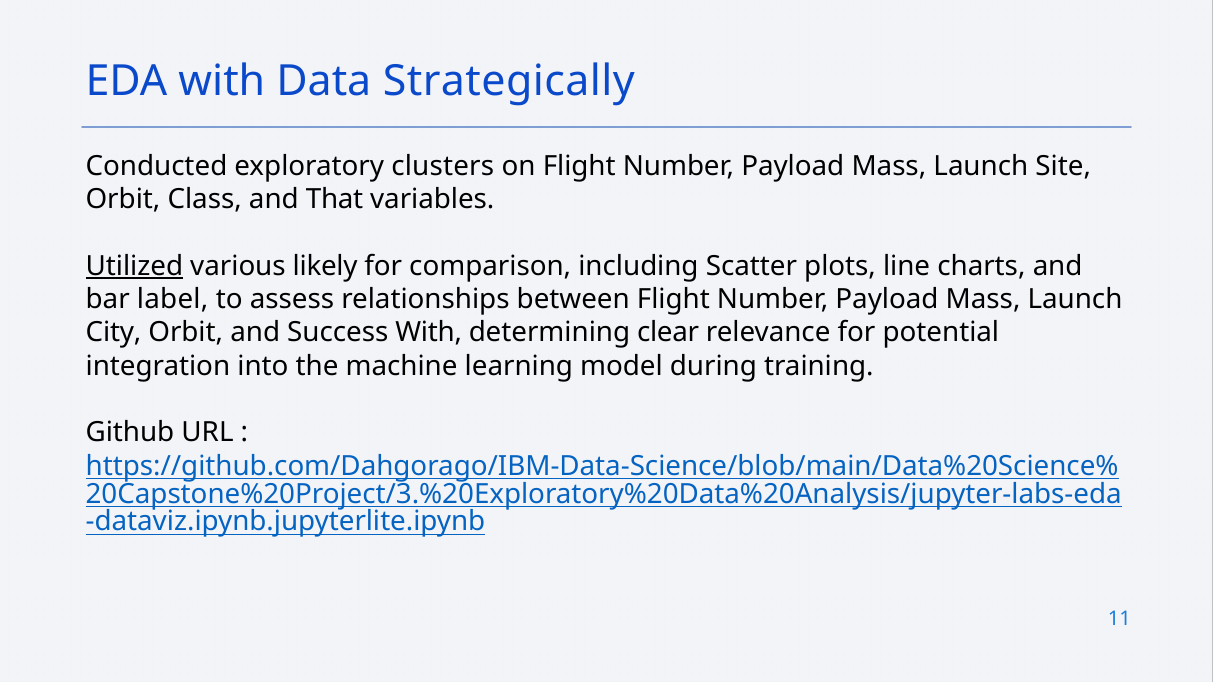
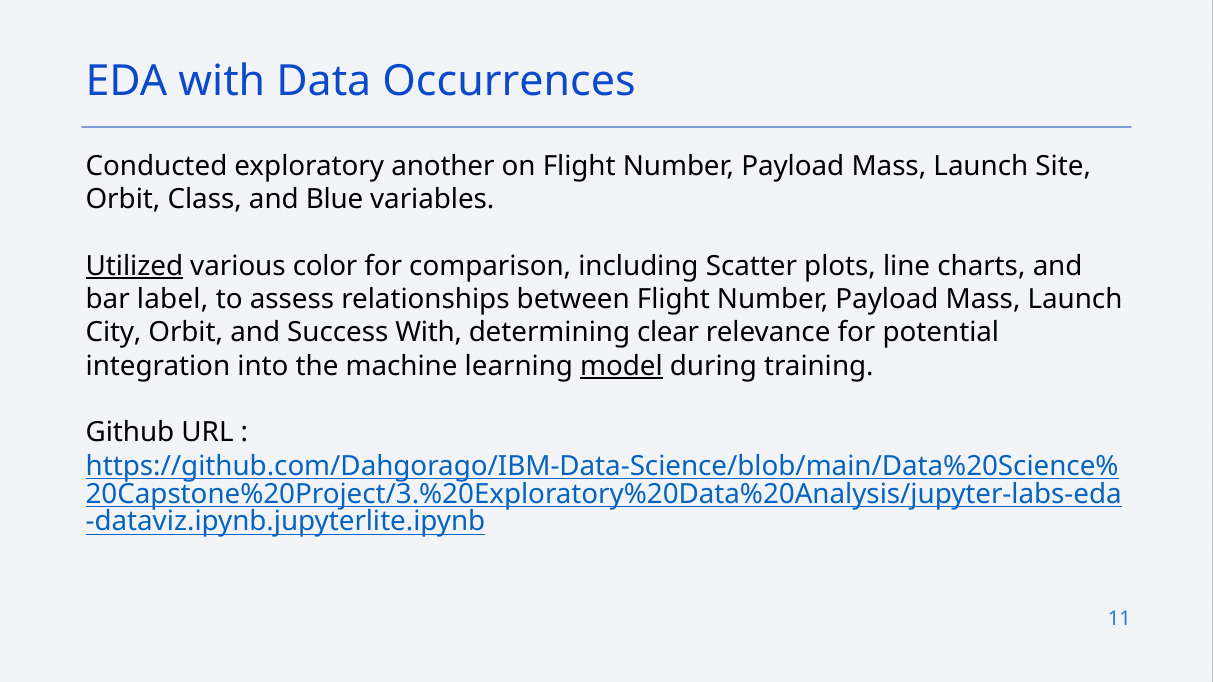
Strategically: Strategically -> Occurrences
clusters: clusters -> another
That: That -> Blue
likely: likely -> color
model underline: none -> present
